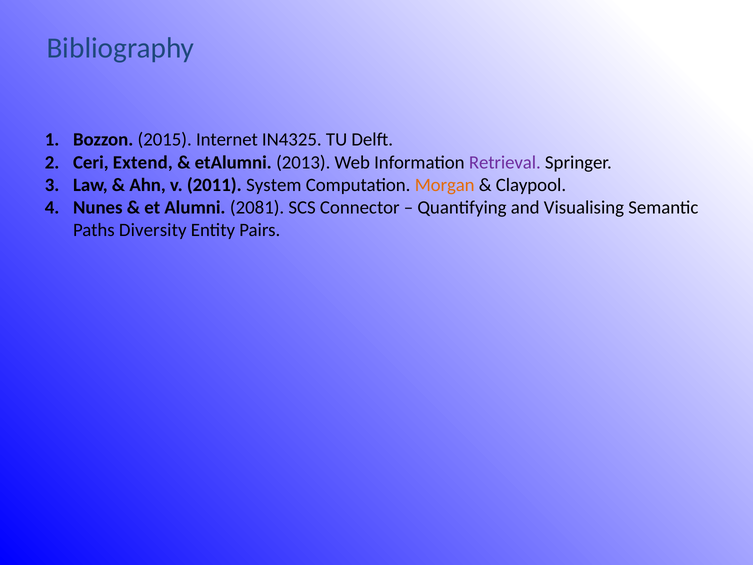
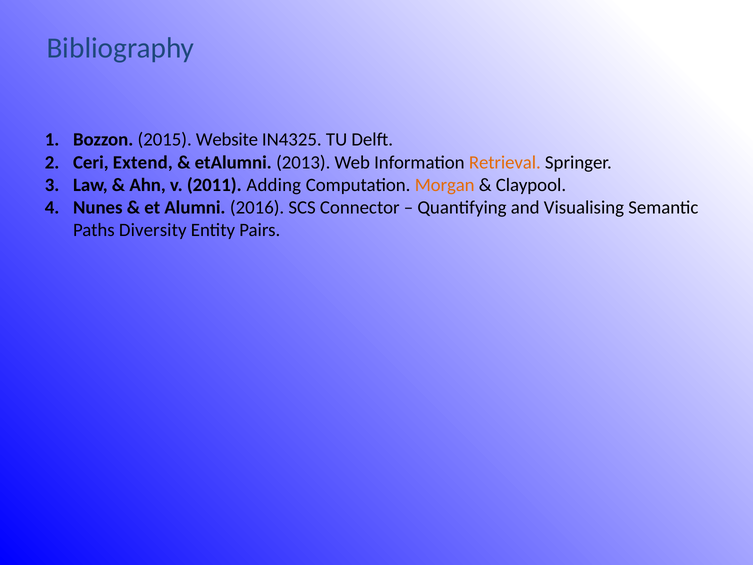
Internet: Internet -> Website
Retrieval colour: purple -> orange
System: System -> Adding
2081: 2081 -> 2016
